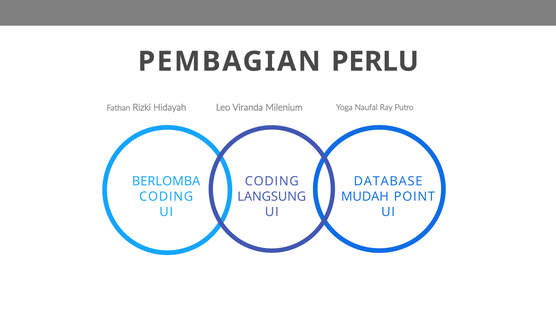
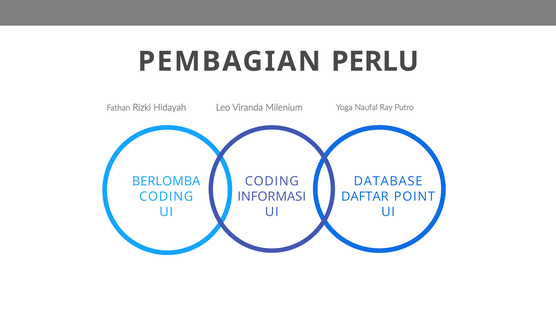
LANGSUNG: LANGSUNG -> INFORMASI
MUDAH: MUDAH -> DAFTAR
